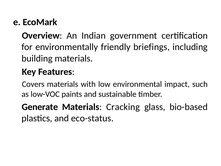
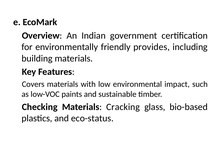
briefings: briefings -> provides
Generate: Generate -> Checking
